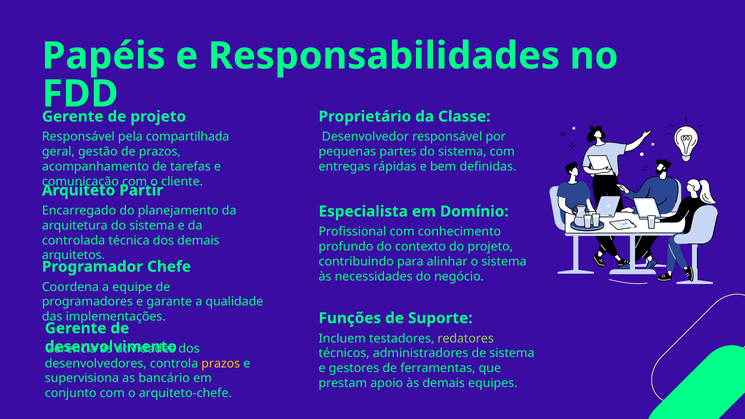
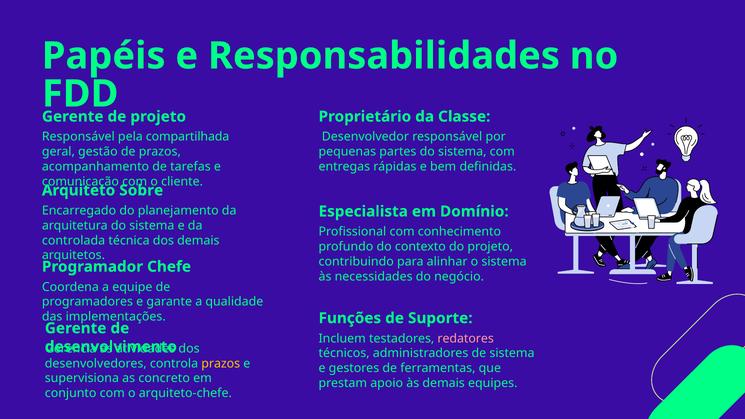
Partir: Partir -> Sobre
redatores colour: light green -> pink
bancário: bancário -> concreto
